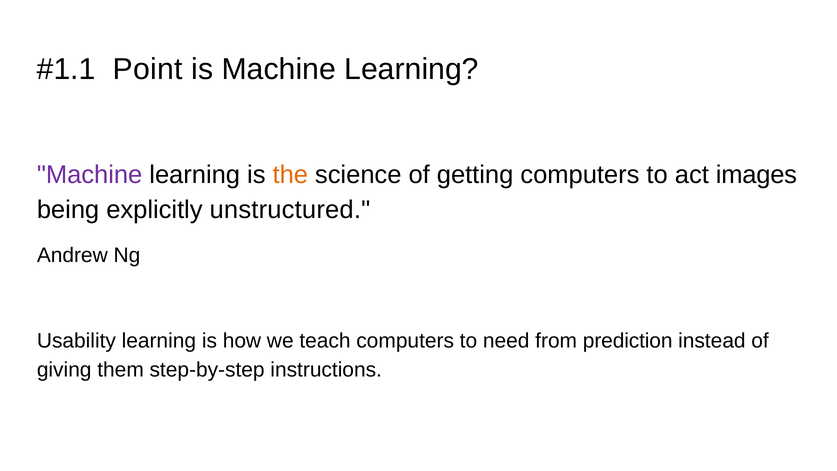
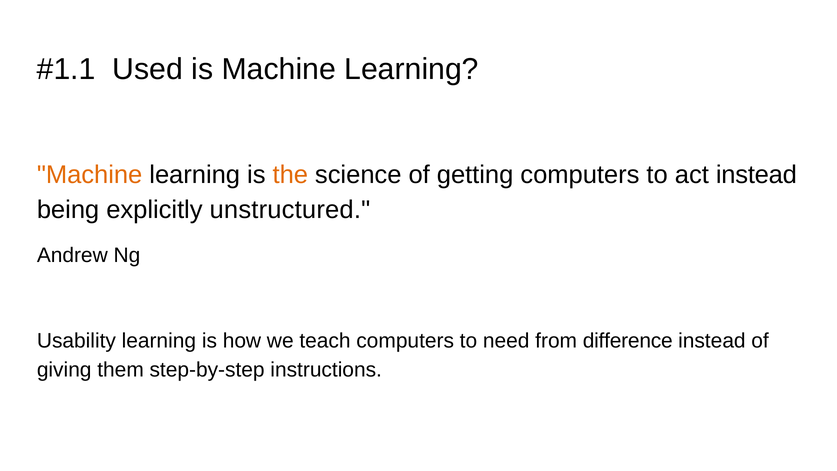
Point: Point -> Used
Machine at (90, 175) colour: purple -> orange
act images: images -> instead
prediction: prediction -> difference
